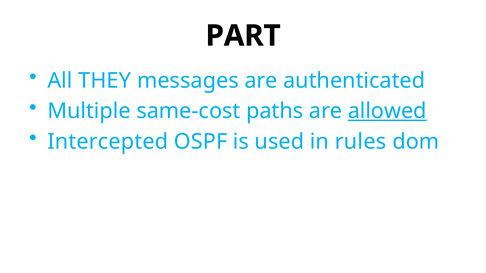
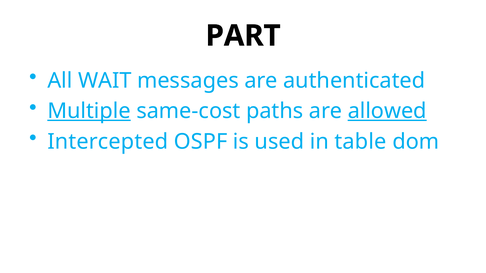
THEY: THEY -> WAIT
Multiple underline: none -> present
rules: rules -> table
